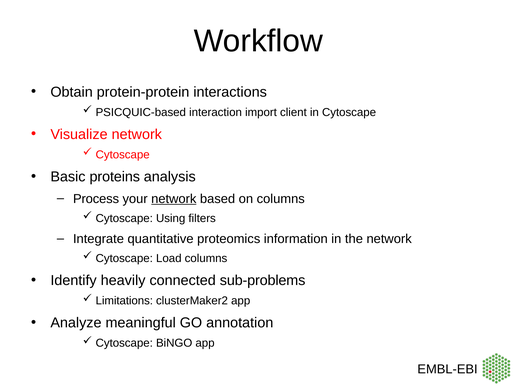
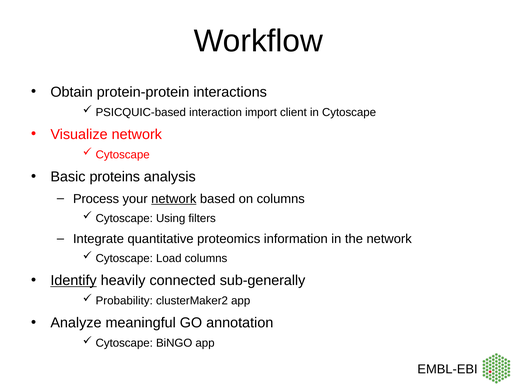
Identify underline: none -> present
sub-problems: sub-problems -> sub-generally
Limitations: Limitations -> Probability
